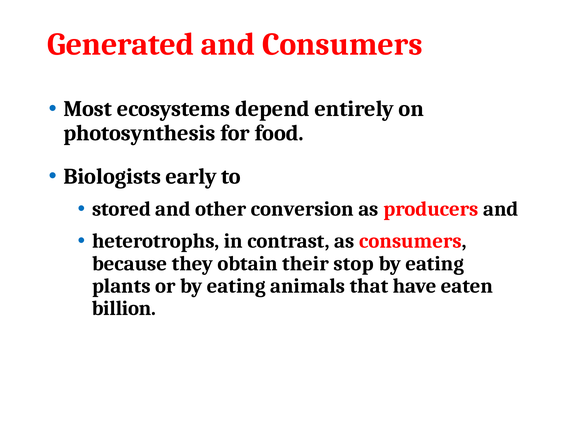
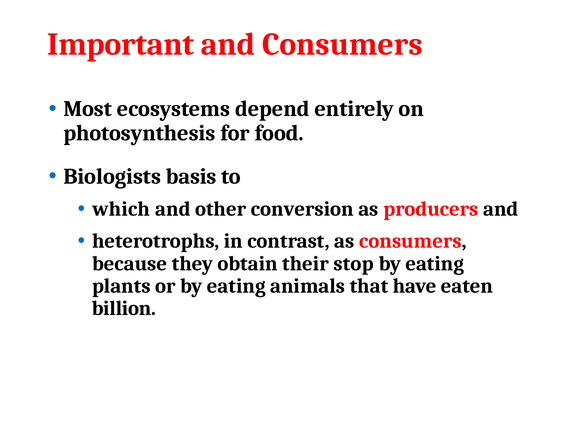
Generated: Generated -> Important
early: early -> basis
stored: stored -> which
